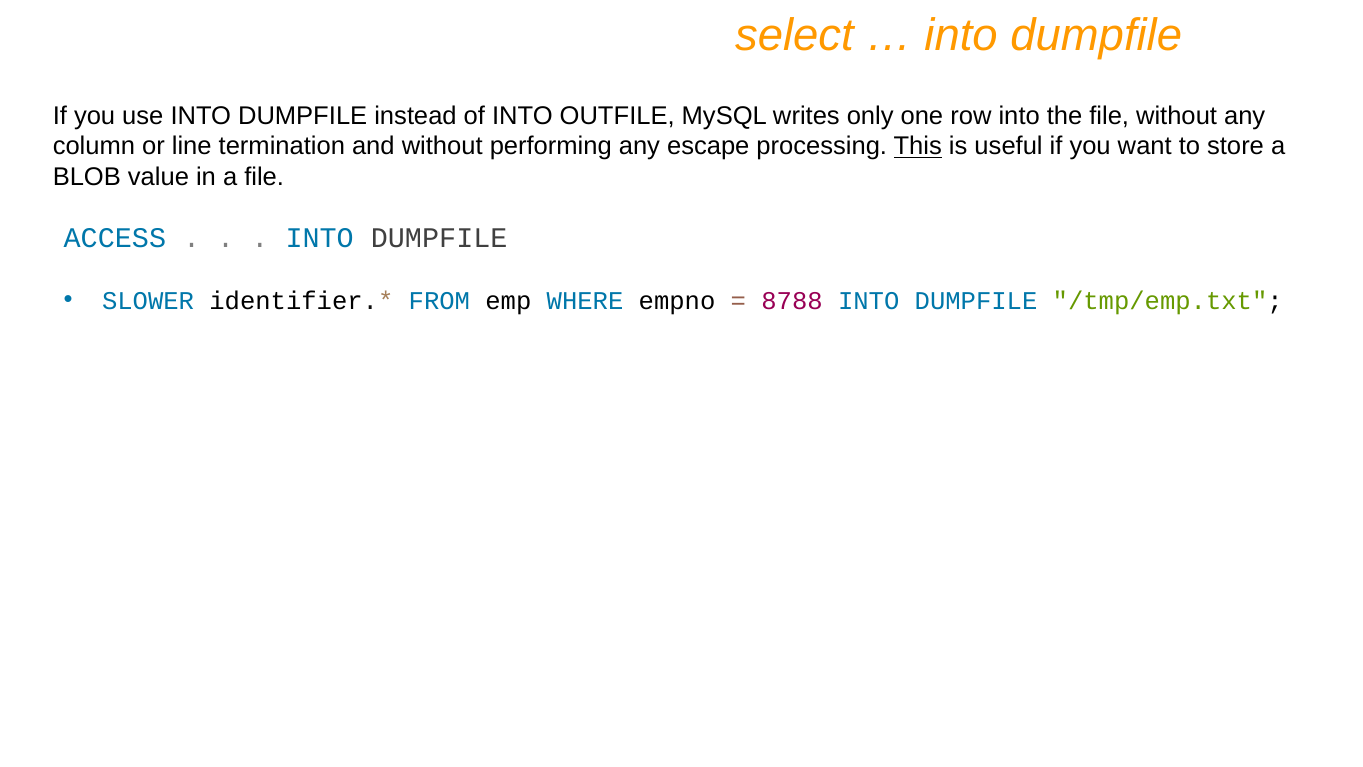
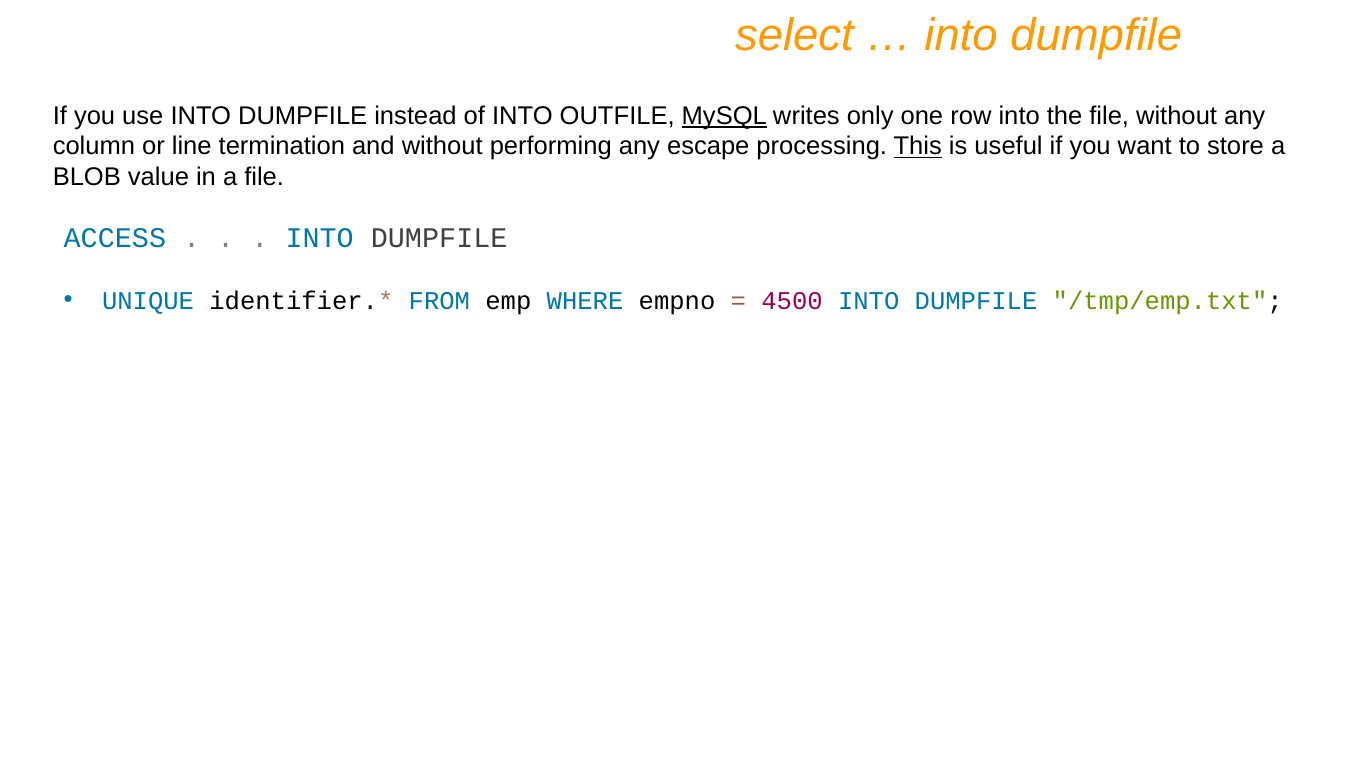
MySQL underline: none -> present
SLOWER: SLOWER -> UNIQUE
8788: 8788 -> 4500
